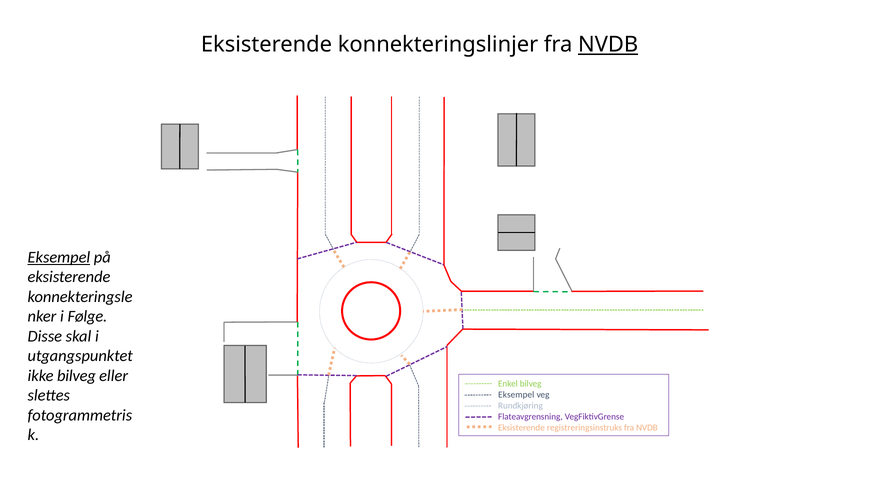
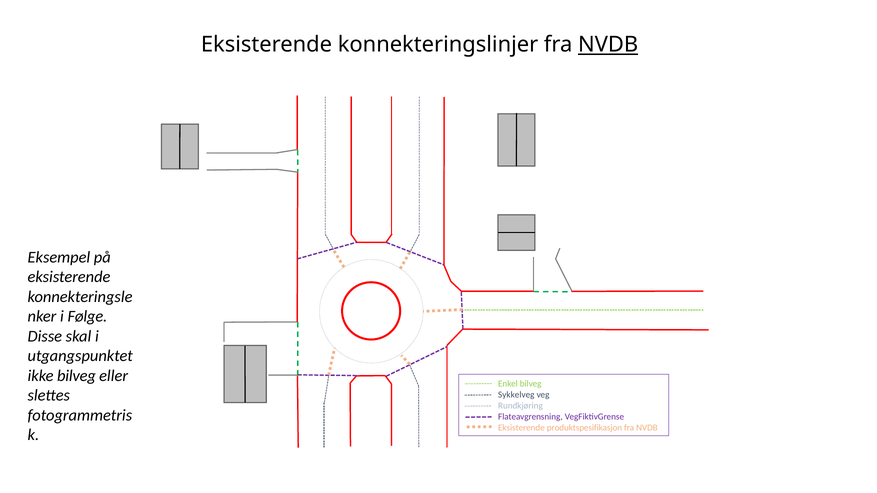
Eksempel at (59, 258) underline: present -> none
Eksempel at (516, 395): Eksempel -> Sykkelveg
registreringsinstruks: registreringsinstruks -> produktspesifikasjon
